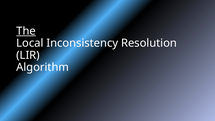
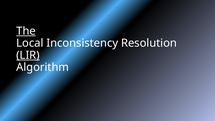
LIR underline: none -> present
